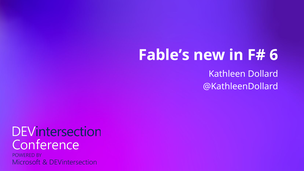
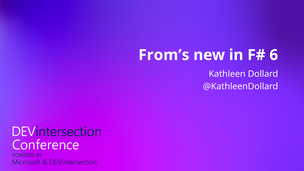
Fable’s: Fable’s -> From’s
